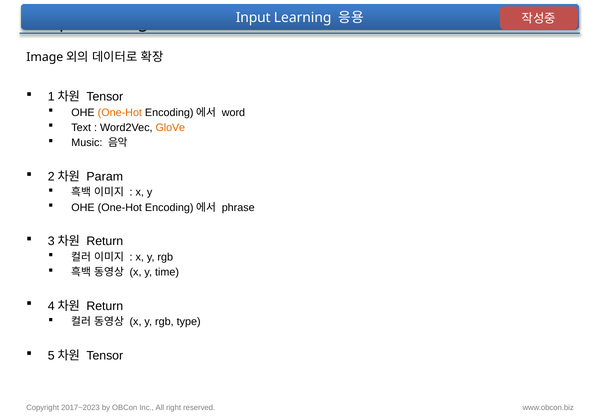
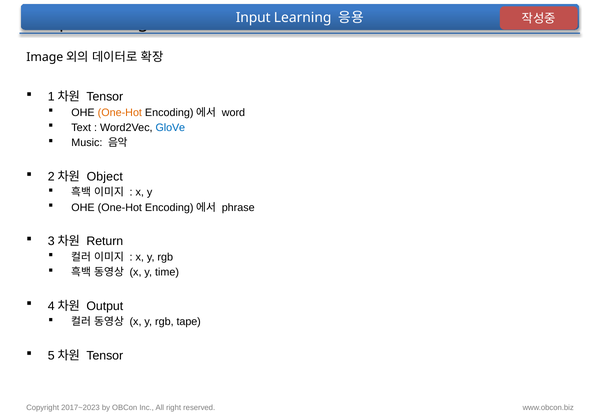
GloVe colour: orange -> blue
Param: Param -> Object
Return at (105, 306): Return -> Output
type: type -> tape
